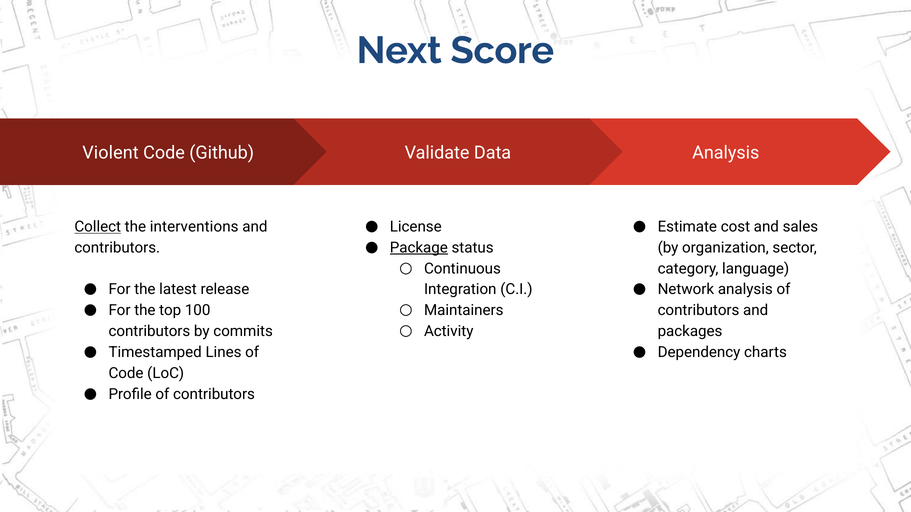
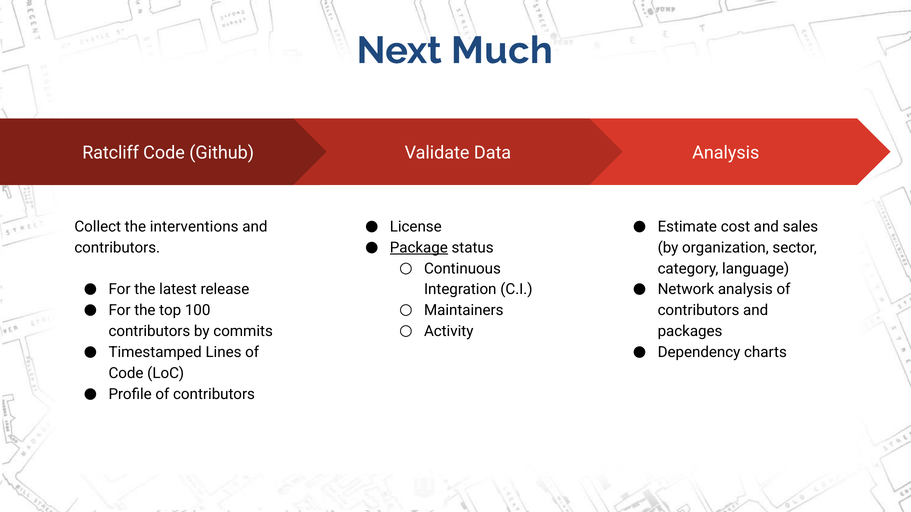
Score: Score -> Much
Violent: Violent -> Ratcliff
Collect underline: present -> none
